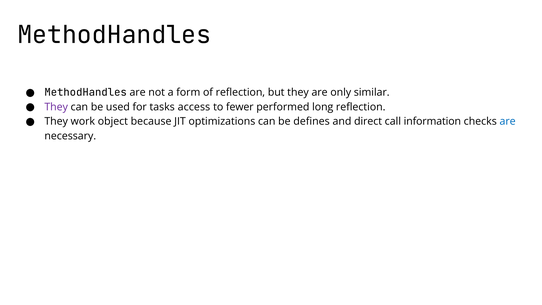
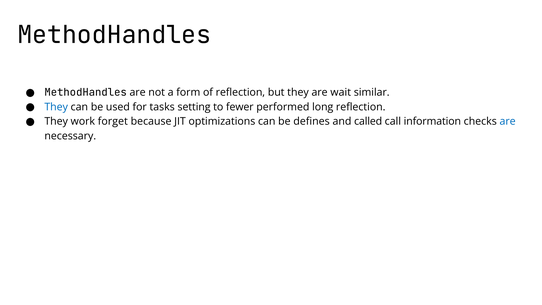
only: only -> wait
They at (56, 107) colour: purple -> blue
access: access -> setting
object: object -> forget
direct: direct -> called
